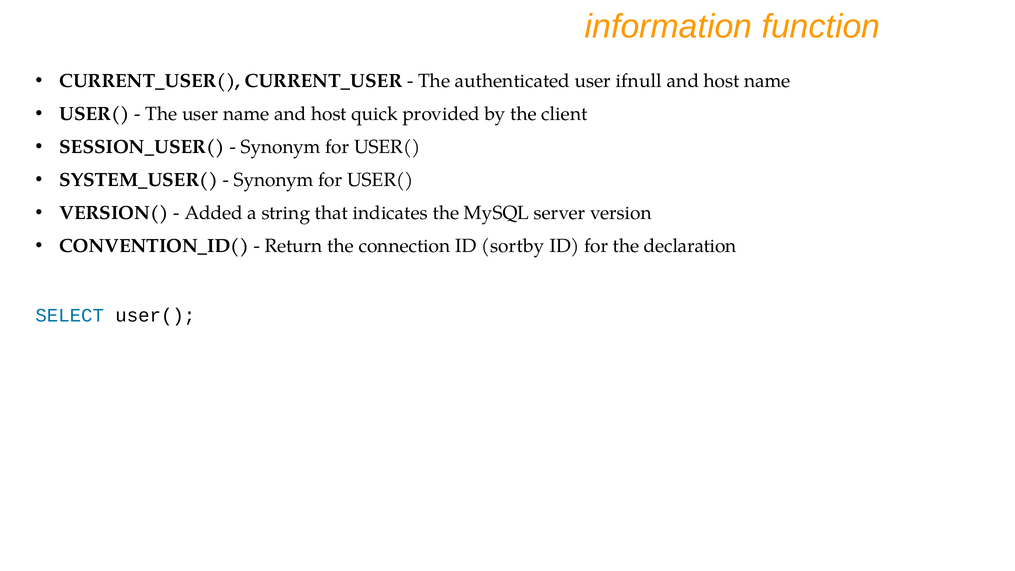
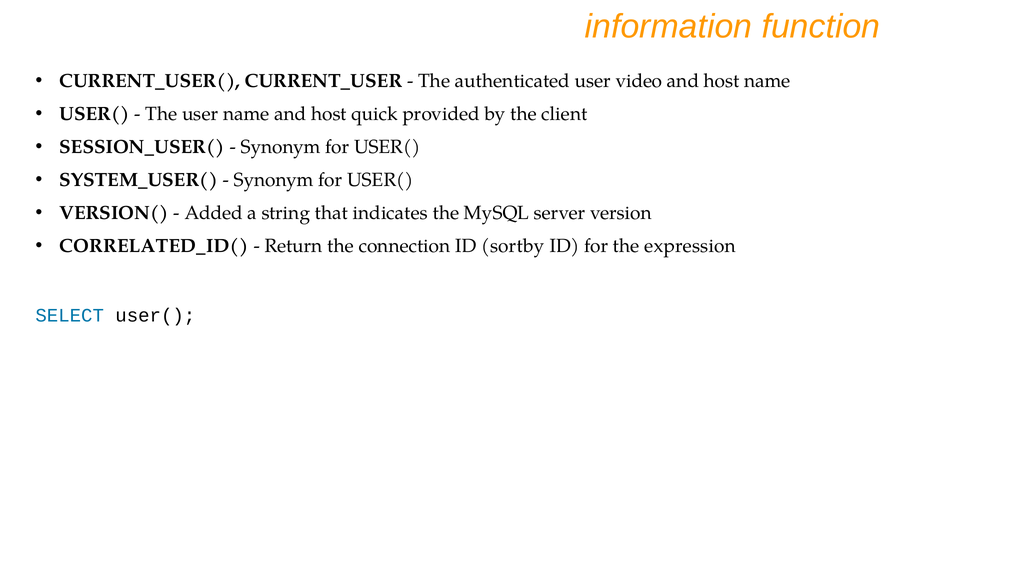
ifnull: ifnull -> video
CONVENTION_ID(: CONVENTION_ID( -> CORRELATED_ID(
declaration: declaration -> expression
